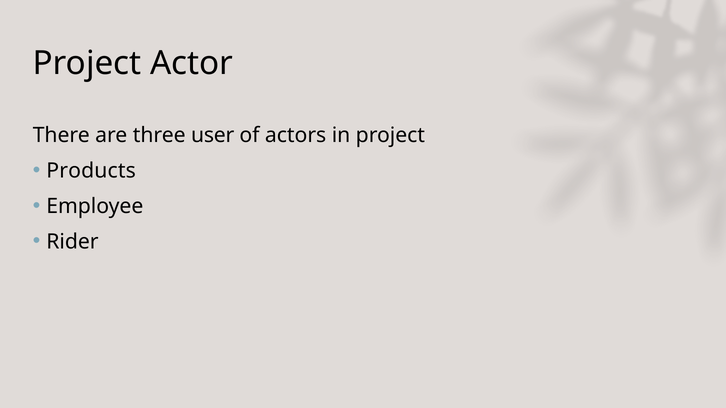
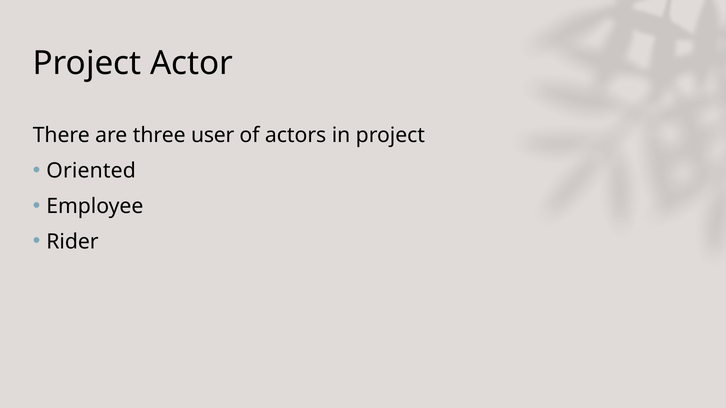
Products: Products -> Oriented
